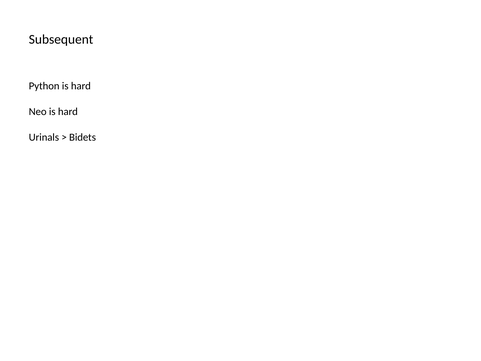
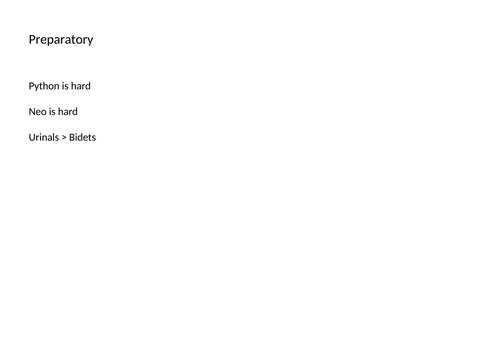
Subsequent: Subsequent -> Preparatory
